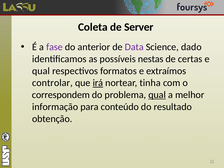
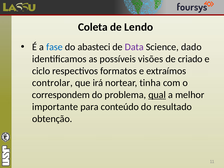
Server: Server -> Lendo
fase colour: purple -> blue
anterior: anterior -> abasteci
nestas: nestas -> visões
certas: certas -> criado
qual at (41, 71): qual -> ciclo
irá underline: present -> none
informação: informação -> importante
